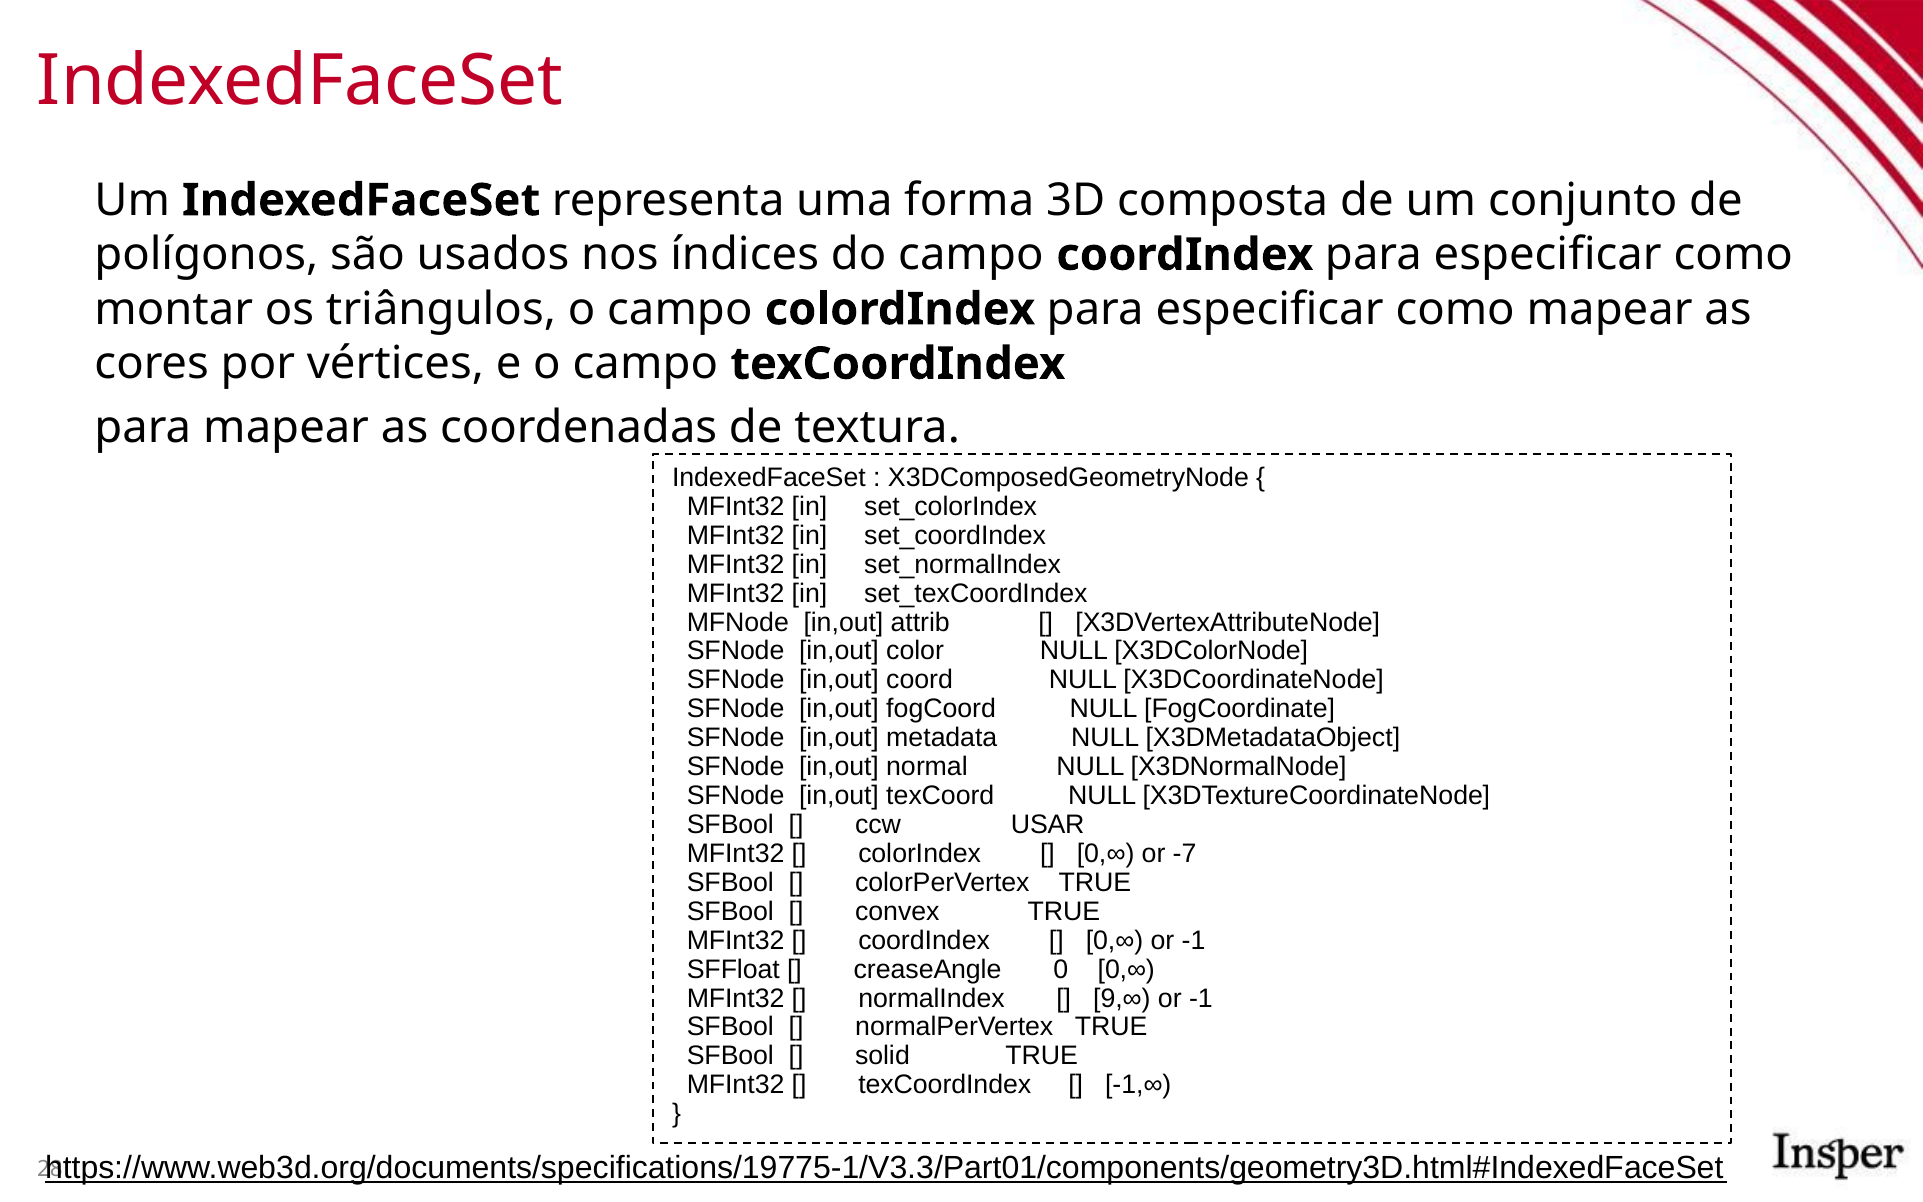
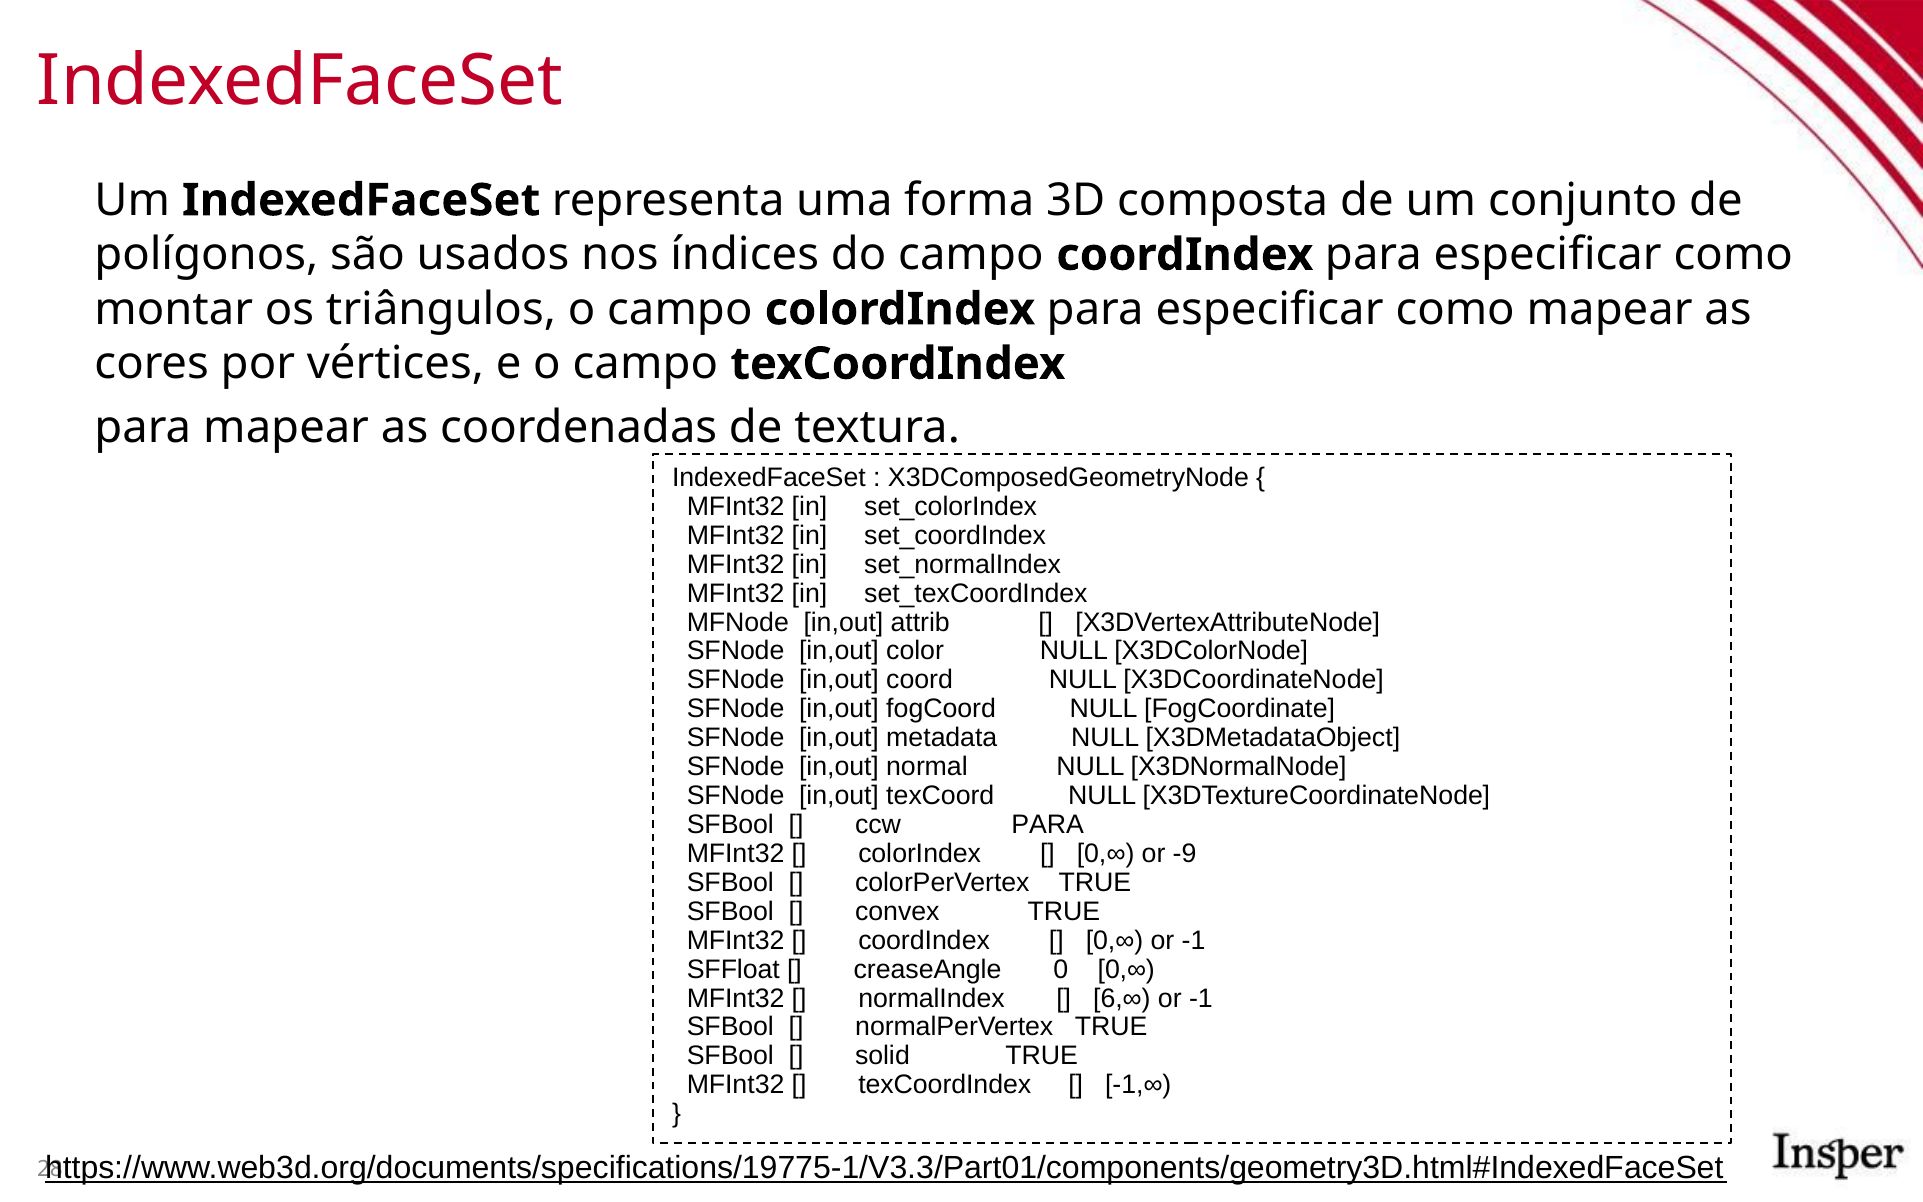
ccw USAR: USAR -> PARA
-7: -7 -> -9
9,∞: 9,∞ -> 6,∞
